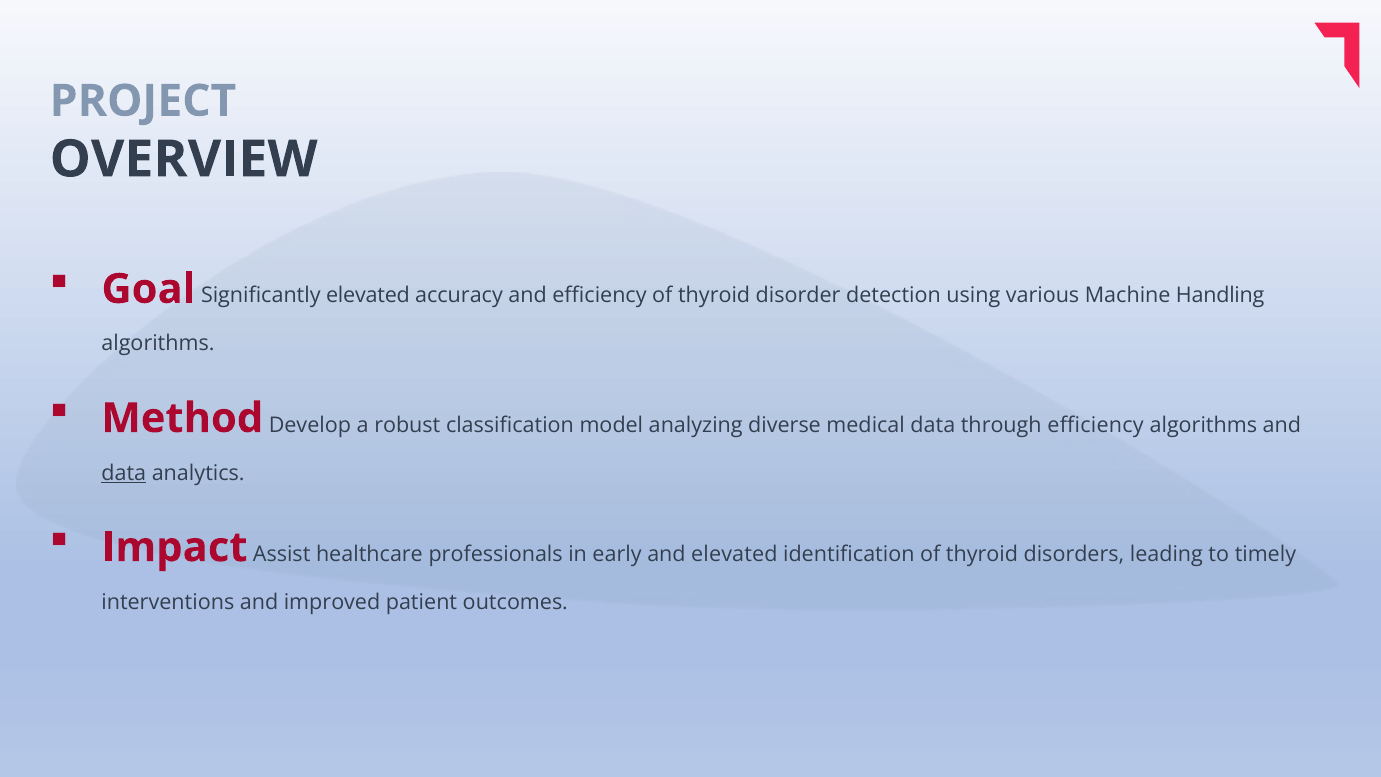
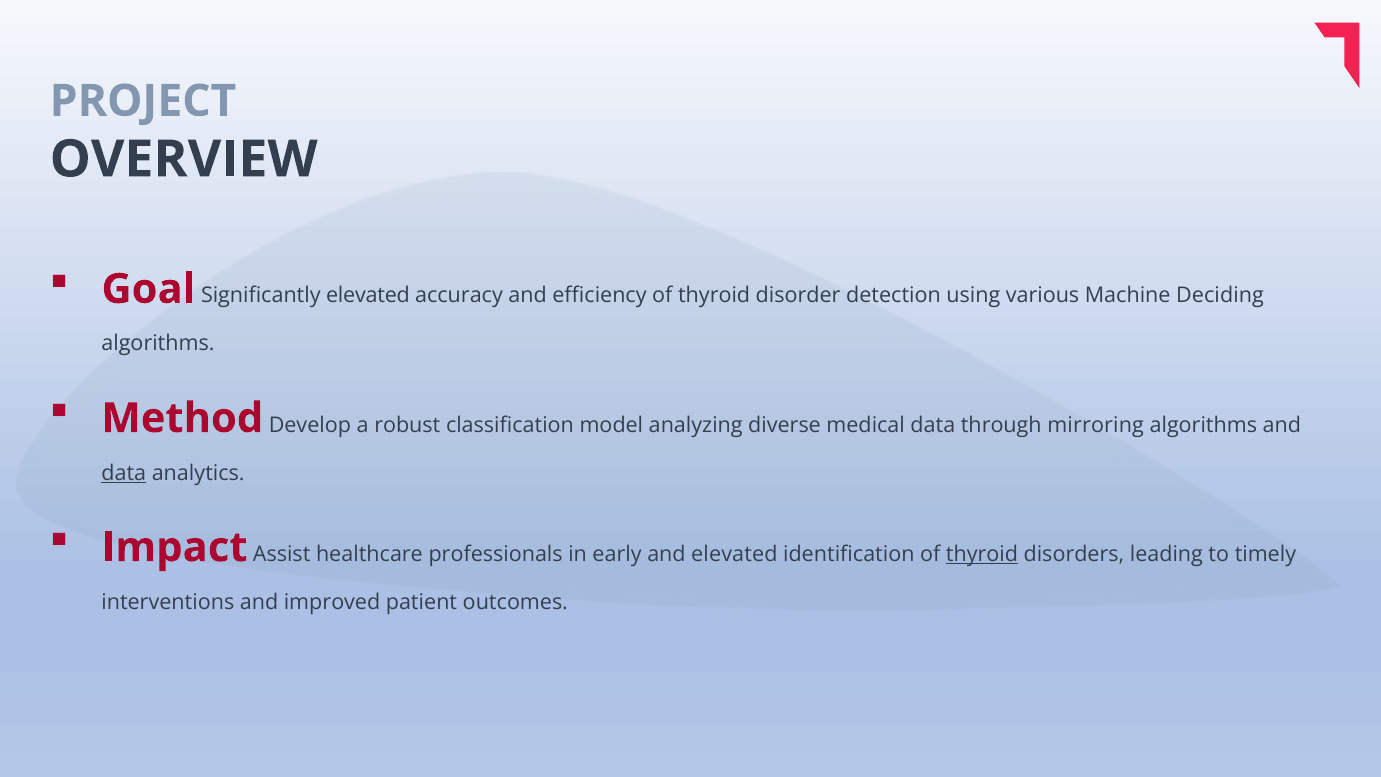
Handling: Handling -> Deciding
through efficiency: efficiency -> mirroring
thyroid at (982, 554) underline: none -> present
